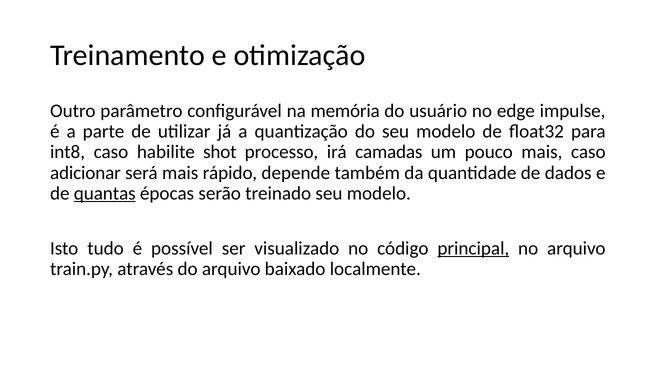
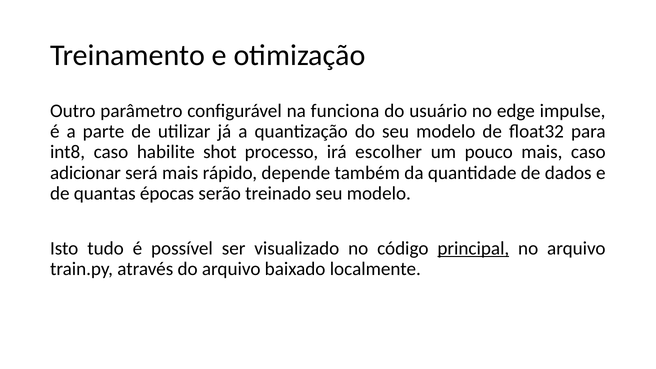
memória: memória -> funciona
camadas: camadas -> escolher
quantas underline: present -> none
